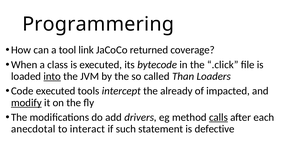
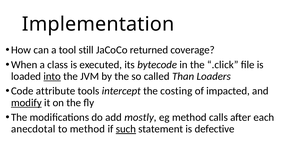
Programmering: Programmering -> Implementation
link: link -> still
Code executed: executed -> attribute
already: already -> costing
drivers: drivers -> mostly
calls underline: present -> none
to interact: interact -> method
such underline: none -> present
